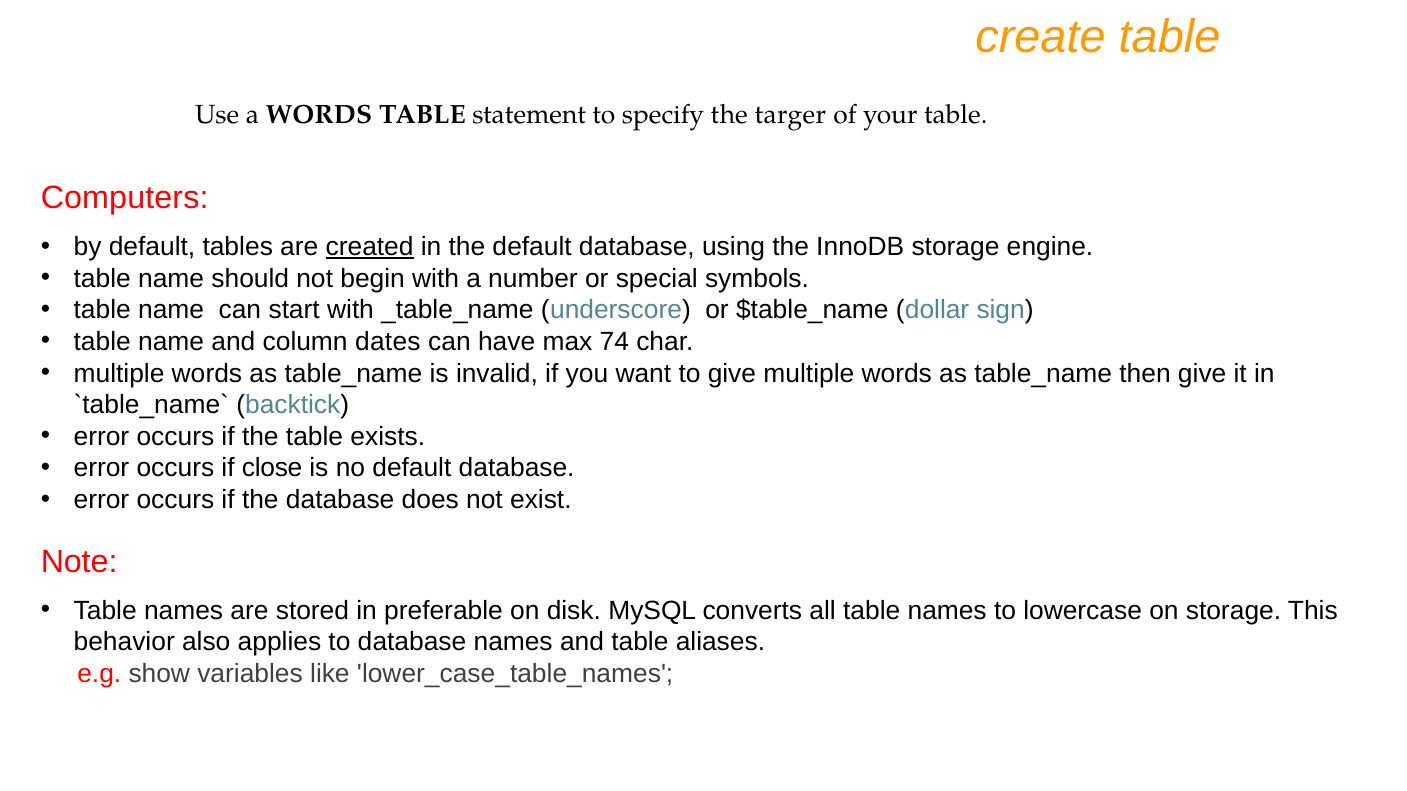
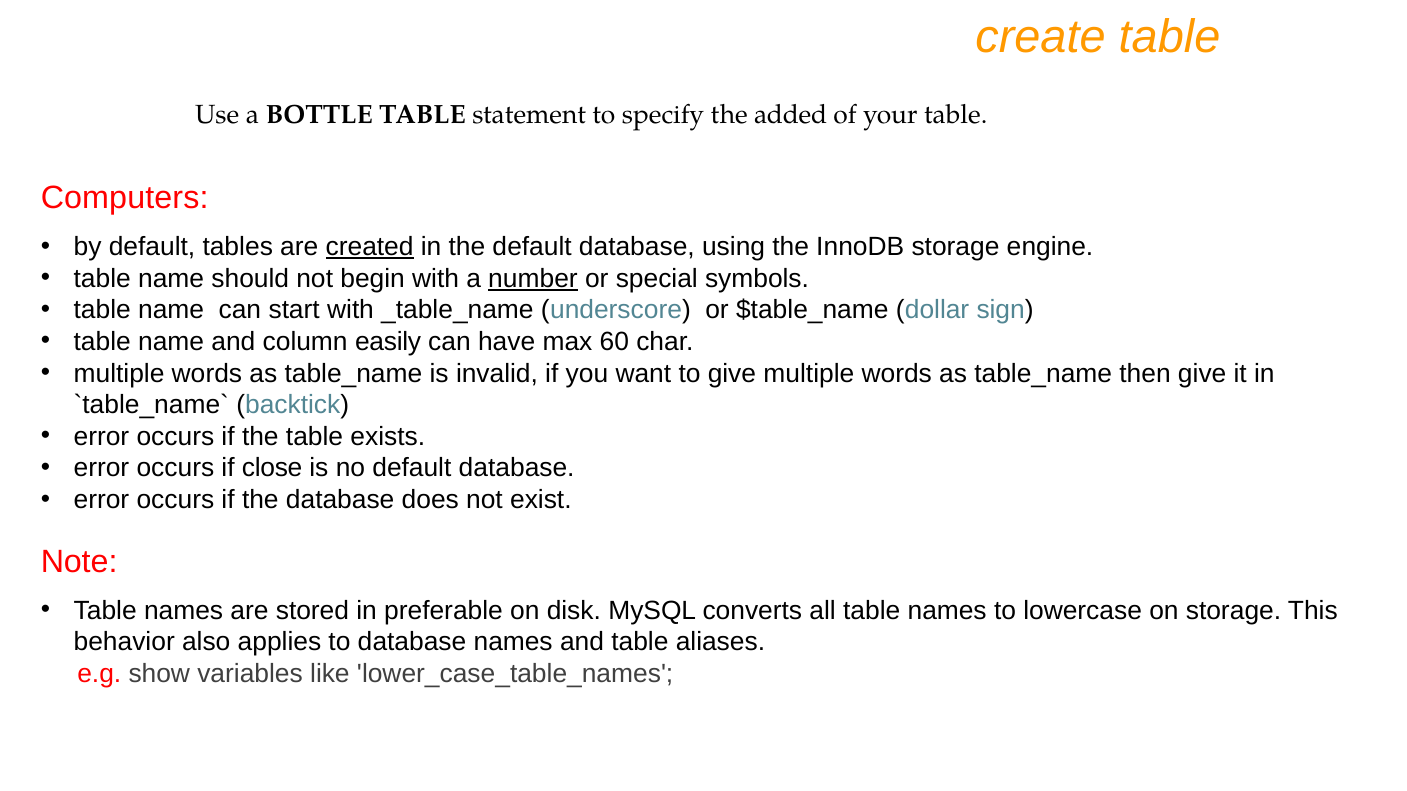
a WORDS: WORDS -> BOTTLE
targer: targer -> added
number underline: none -> present
dates: dates -> easily
74: 74 -> 60
